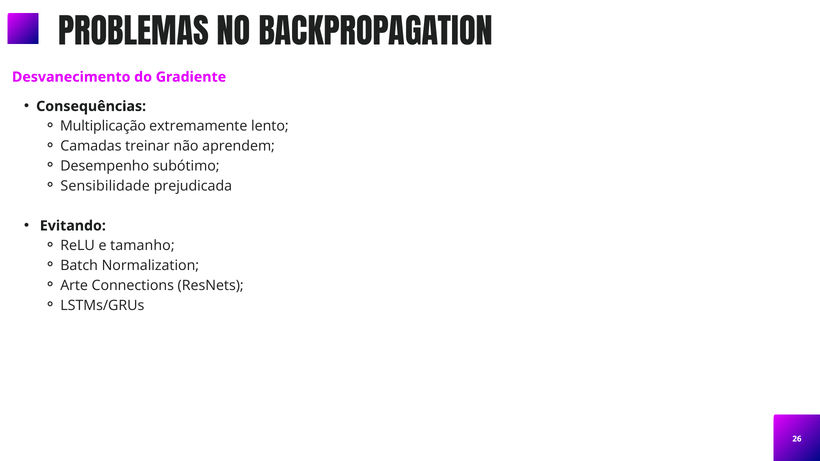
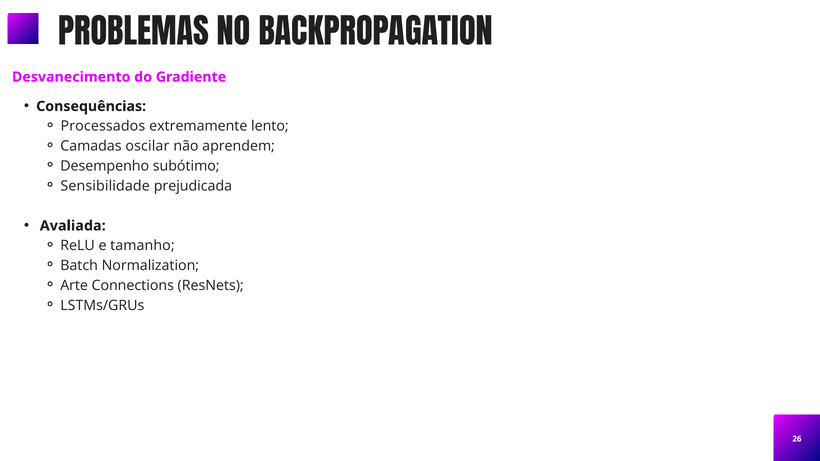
Multiplicação: Multiplicação -> Processados
treinar: treinar -> oscilar
Evitando: Evitando -> Avaliada
